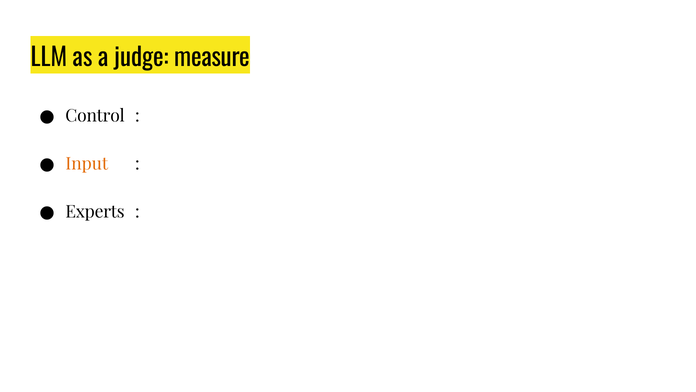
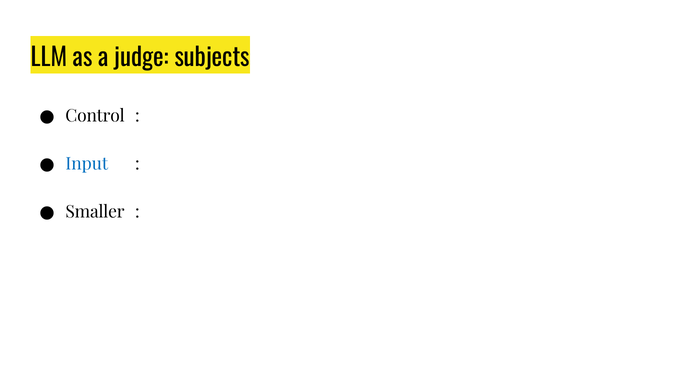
measure: measure -> subjects
Input colour: orange -> blue
Experts: Experts -> Smaller
